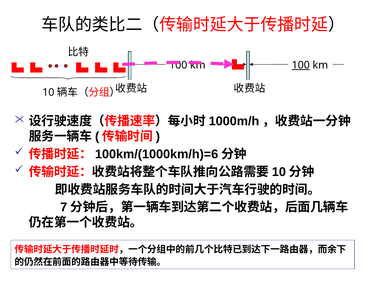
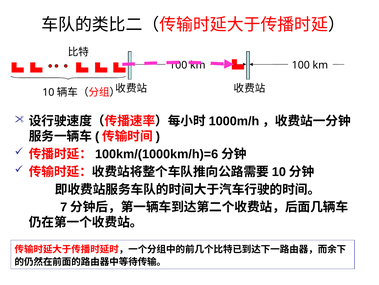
100 at (301, 65) underline: present -> none
